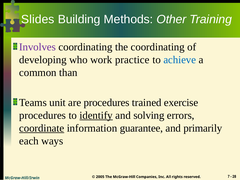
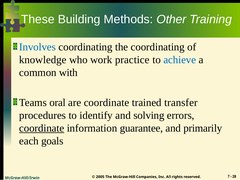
Slides: Slides -> These
Involves colour: purple -> blue
developing: developing -> knowledge
than: than -> with
unit: unit -> oral
are procedures: procedures -> coordinate
exercise: exercise -> transfer
identify underline: present -> none
ways: ways -> goals
